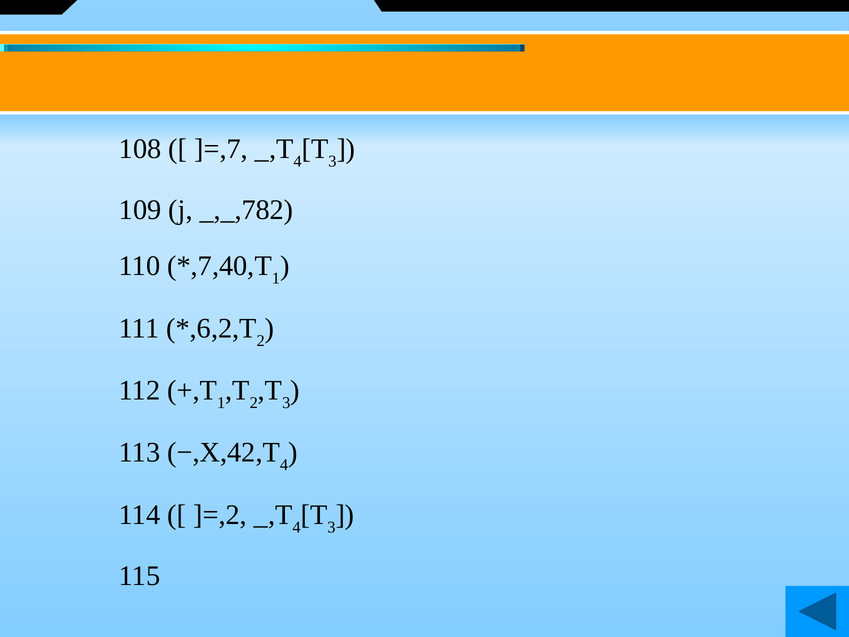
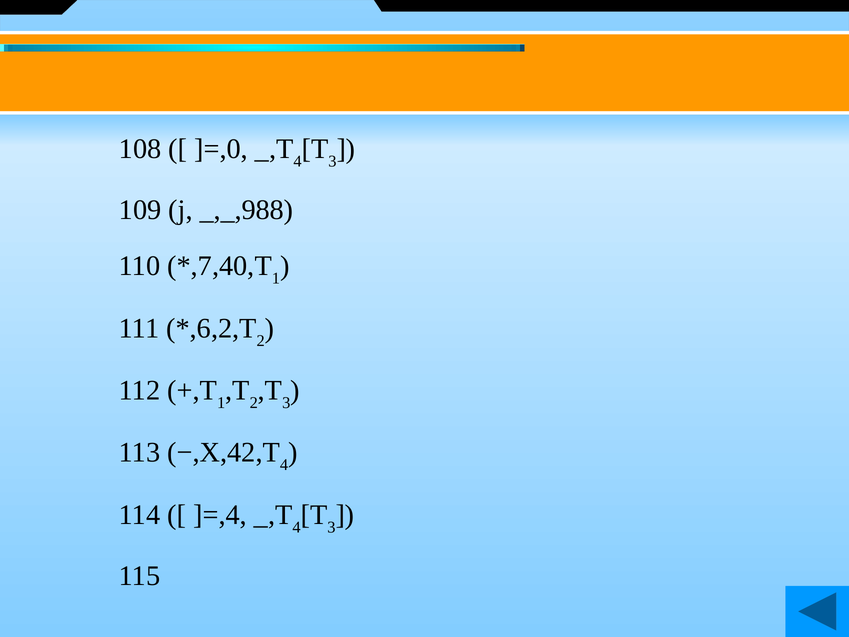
]=,7: ]=,7 -> ]=,0
_,_,782: _,_,782 -> _,_,988
]=,2: ]=,2 -> ]=,4
